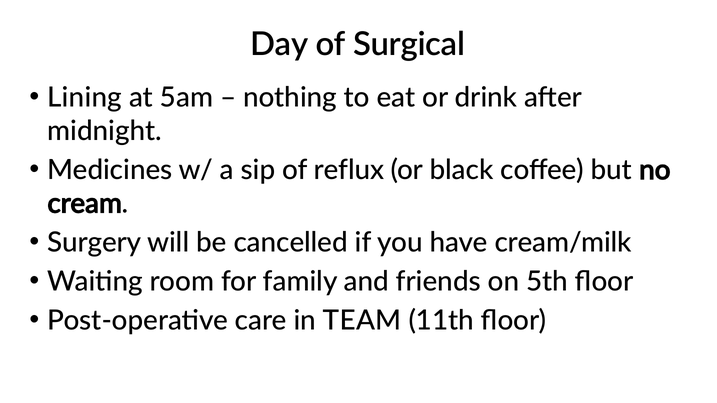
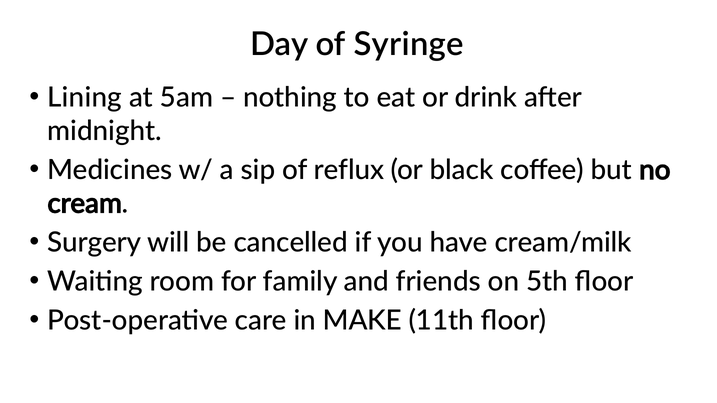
Surgical: Surgical -> Syringe
TEAM: TEAM -> MAKE
